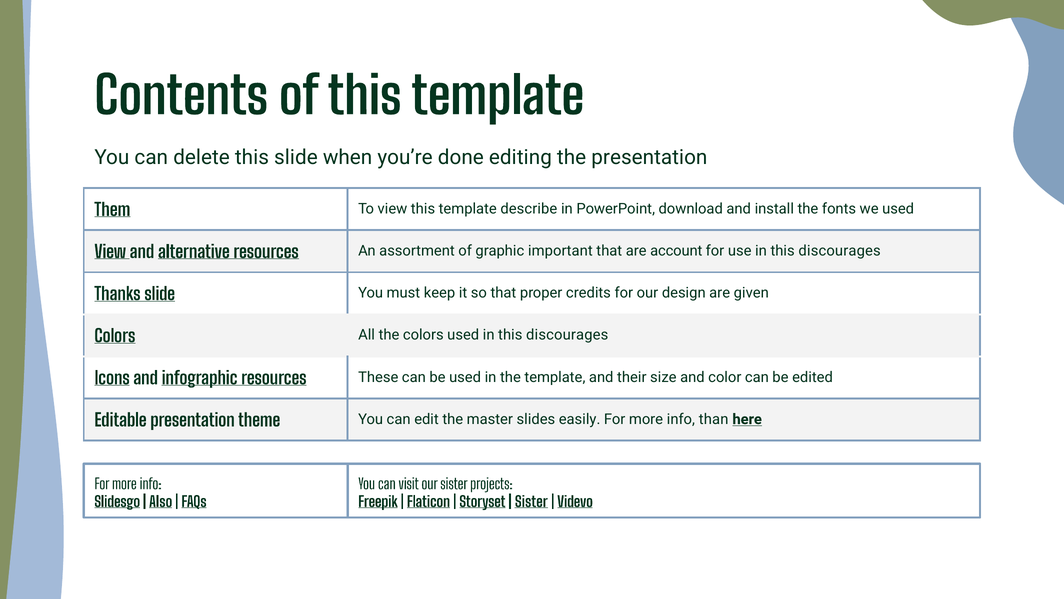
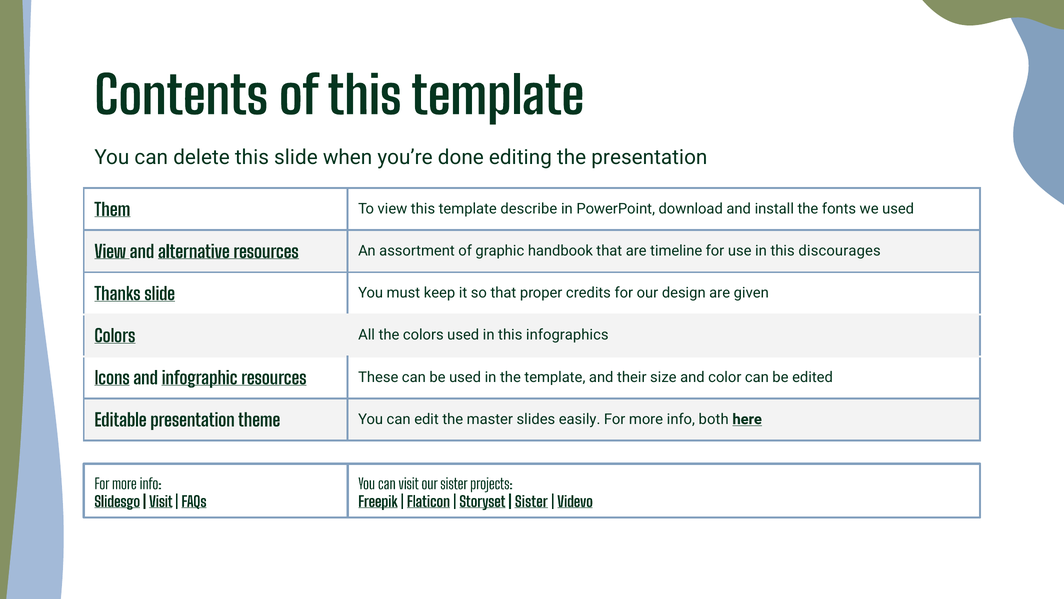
important: important -> handbook
account: account -> timeline
used in this discourages: discourages -> infographics
than: than -> both
Also at (161, 502): Also -> Visit
